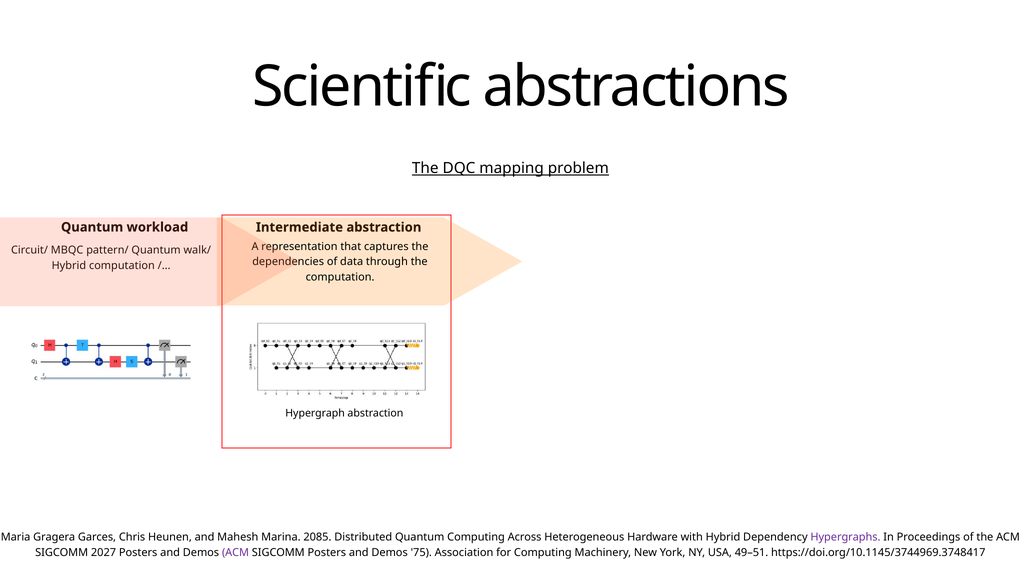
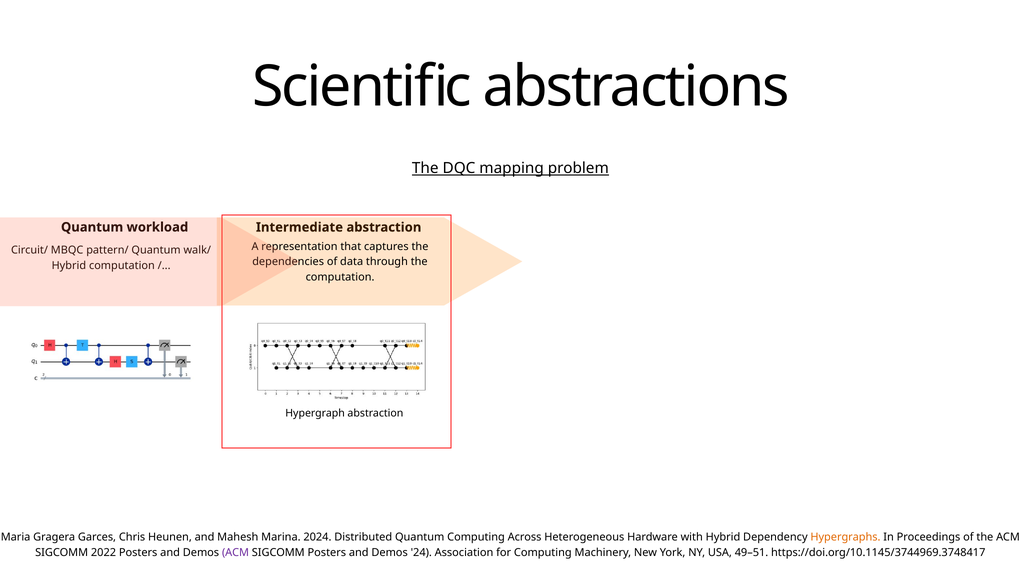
2085: 2085 -> 2024
Hypergraphs colour: purple -> orange
2027: 2027 -> 2022
75: 75 -> 24
